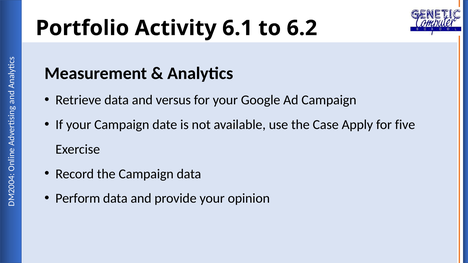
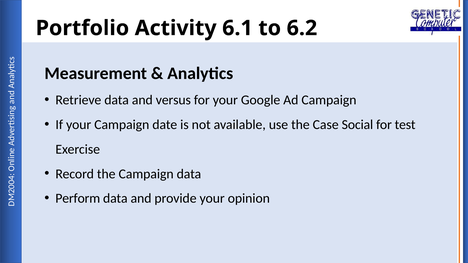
Apply: Apply -> Social
five: five -> test
